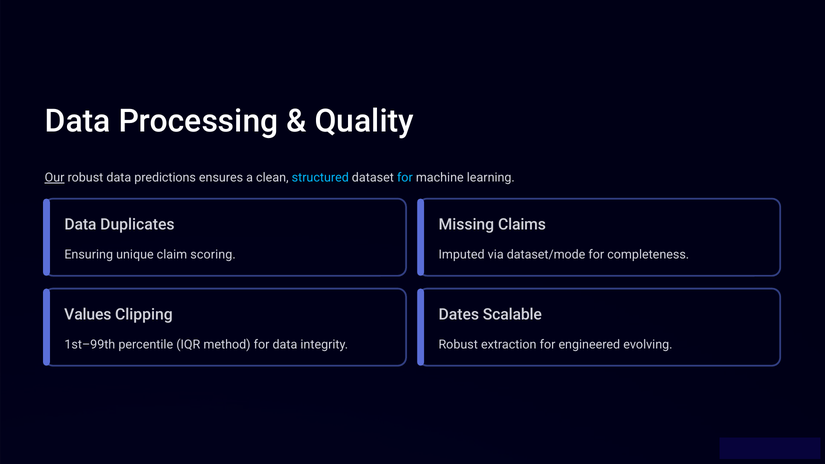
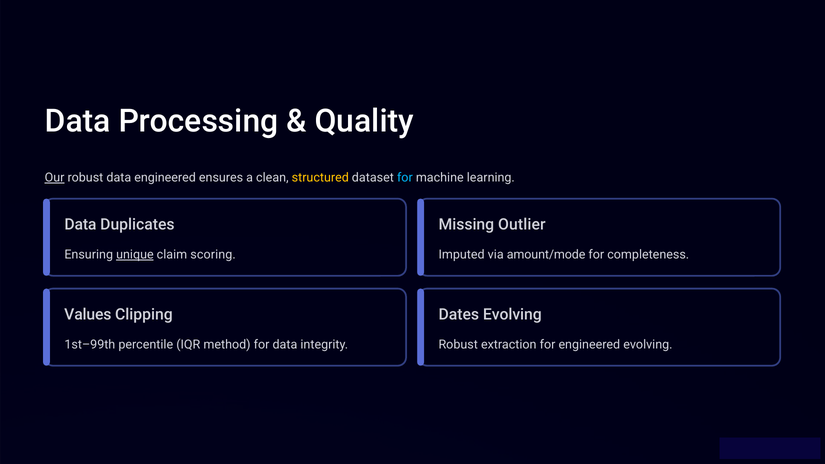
data predictions: predictions -> engineered
structured colour: light blue -> yellow
Claims: Claims -> Outlier
unique underline: none -> present
dataset/mode: dataset/mode -> amount/mode
Dates Scalable: Scalable -> Evolving
